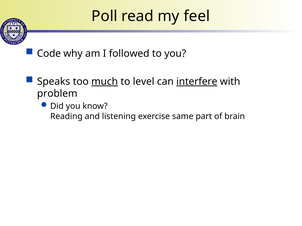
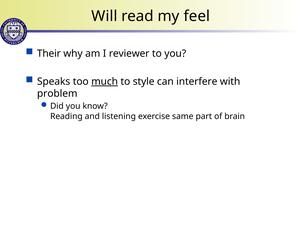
Poll: Poll -> Will
Code: Code -> Their
followed: followed -> reviewer
level: level -> style
interfere underline: present -> none
